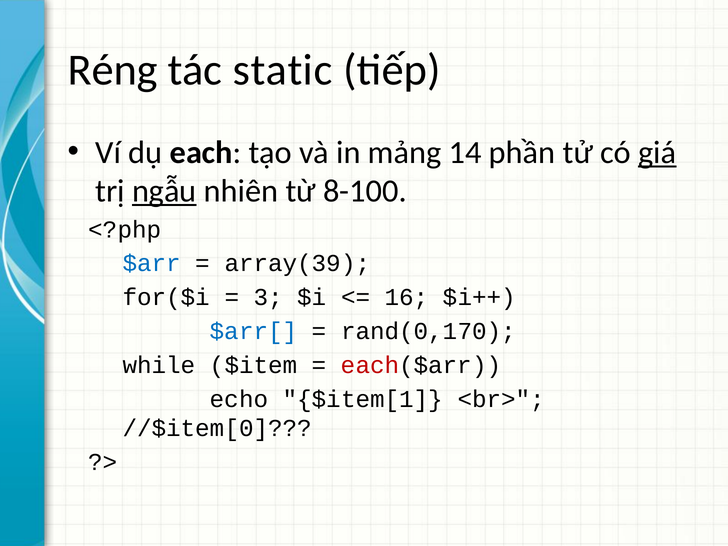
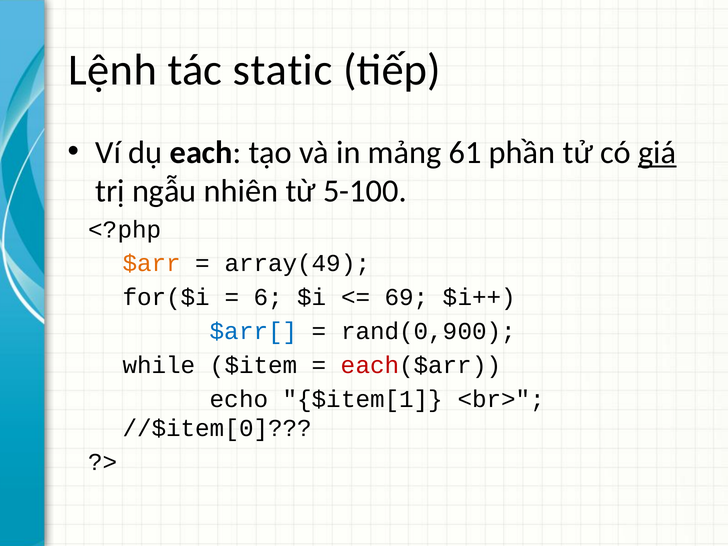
Réng: Réng -> Lệnh
14: 14 -> 61
ngẫu underline: present -> none
8-100: 8-100 -> 5-100
$arr colour: blue -> orange
array(39: array(39 -> array(49
3: 3 -> 6
16: 16 -> 69
rand(0,170: rand(0,170 -> rand(0,900
